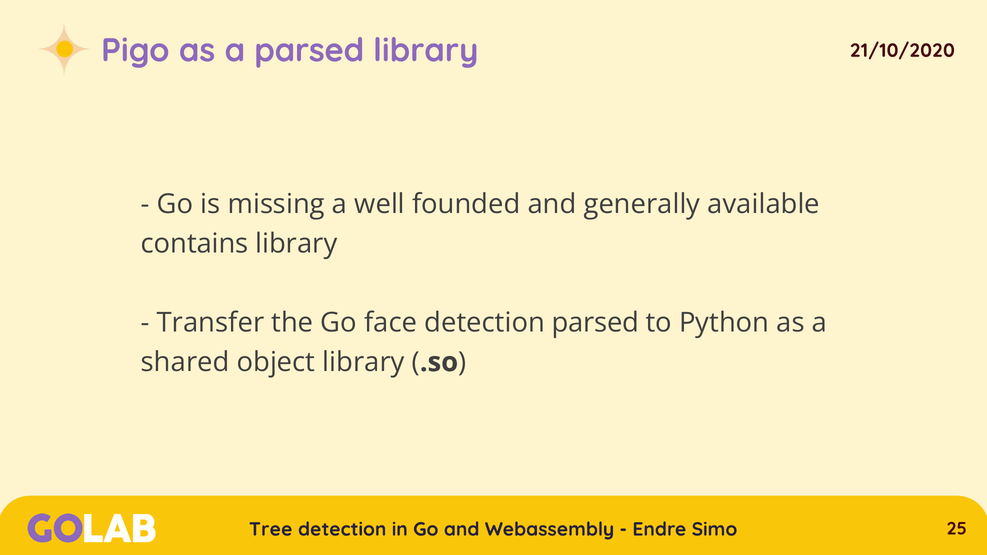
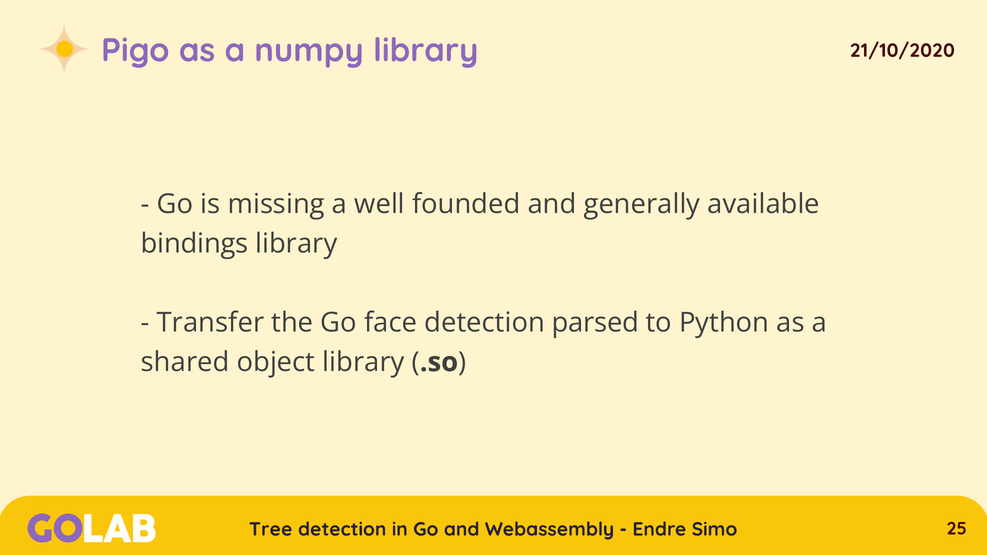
a parsed: parsed -> numpy
contains: contains -> bindings
